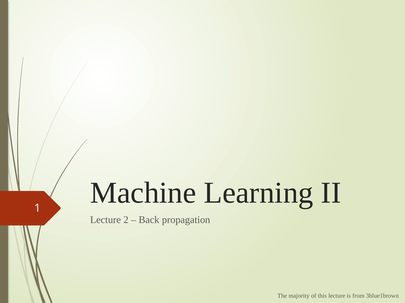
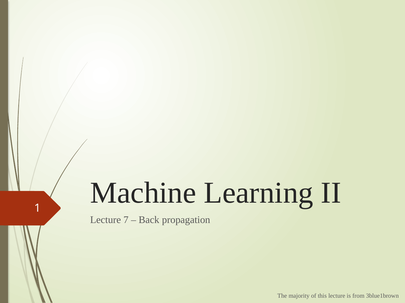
2: 2 -> 7
